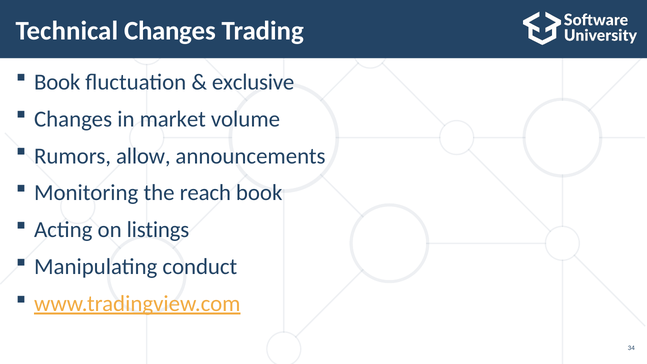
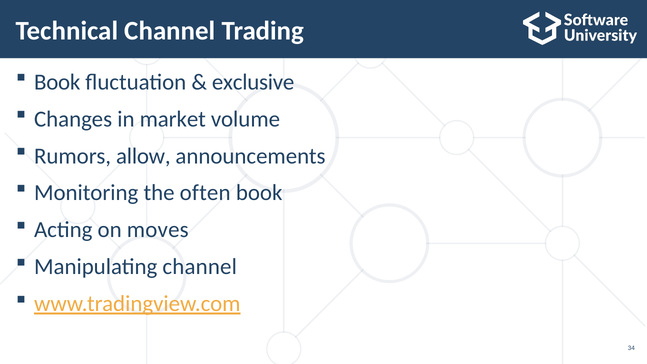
Technical Changes: Changes -> Channel
reach: reach -> often
listings: listings -> moves
Manipulating conduct: conduct -> channel
